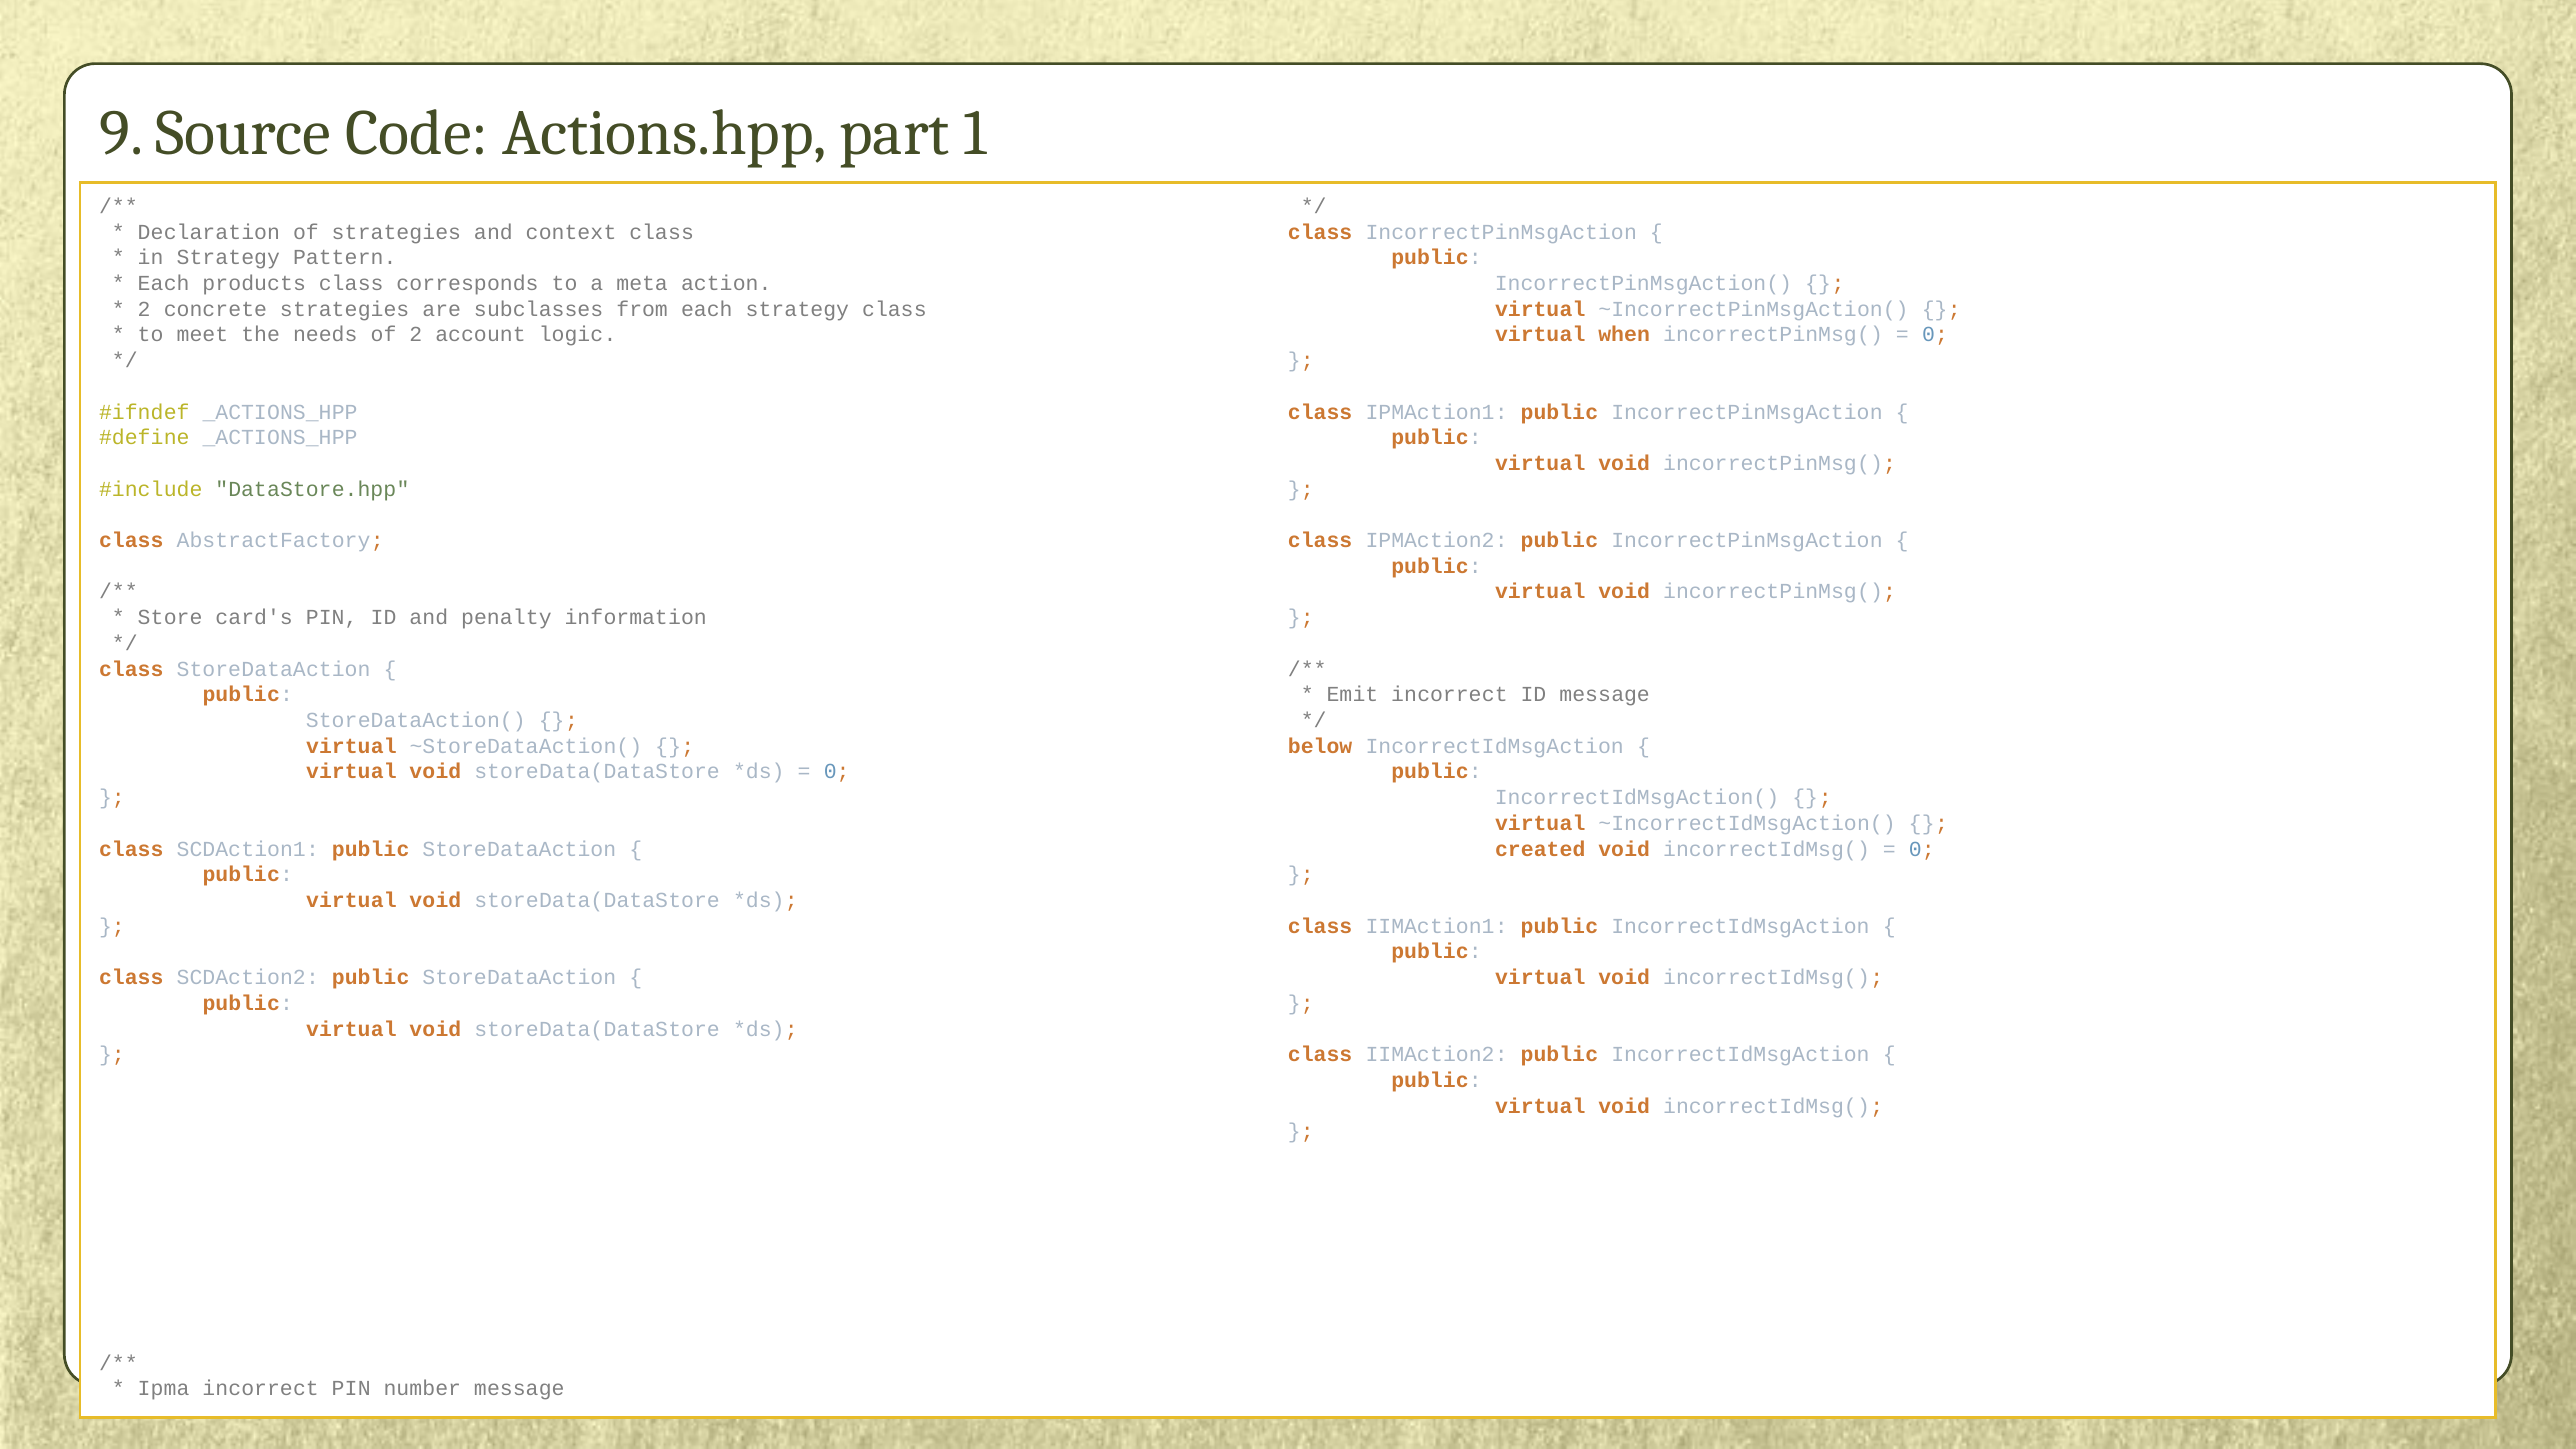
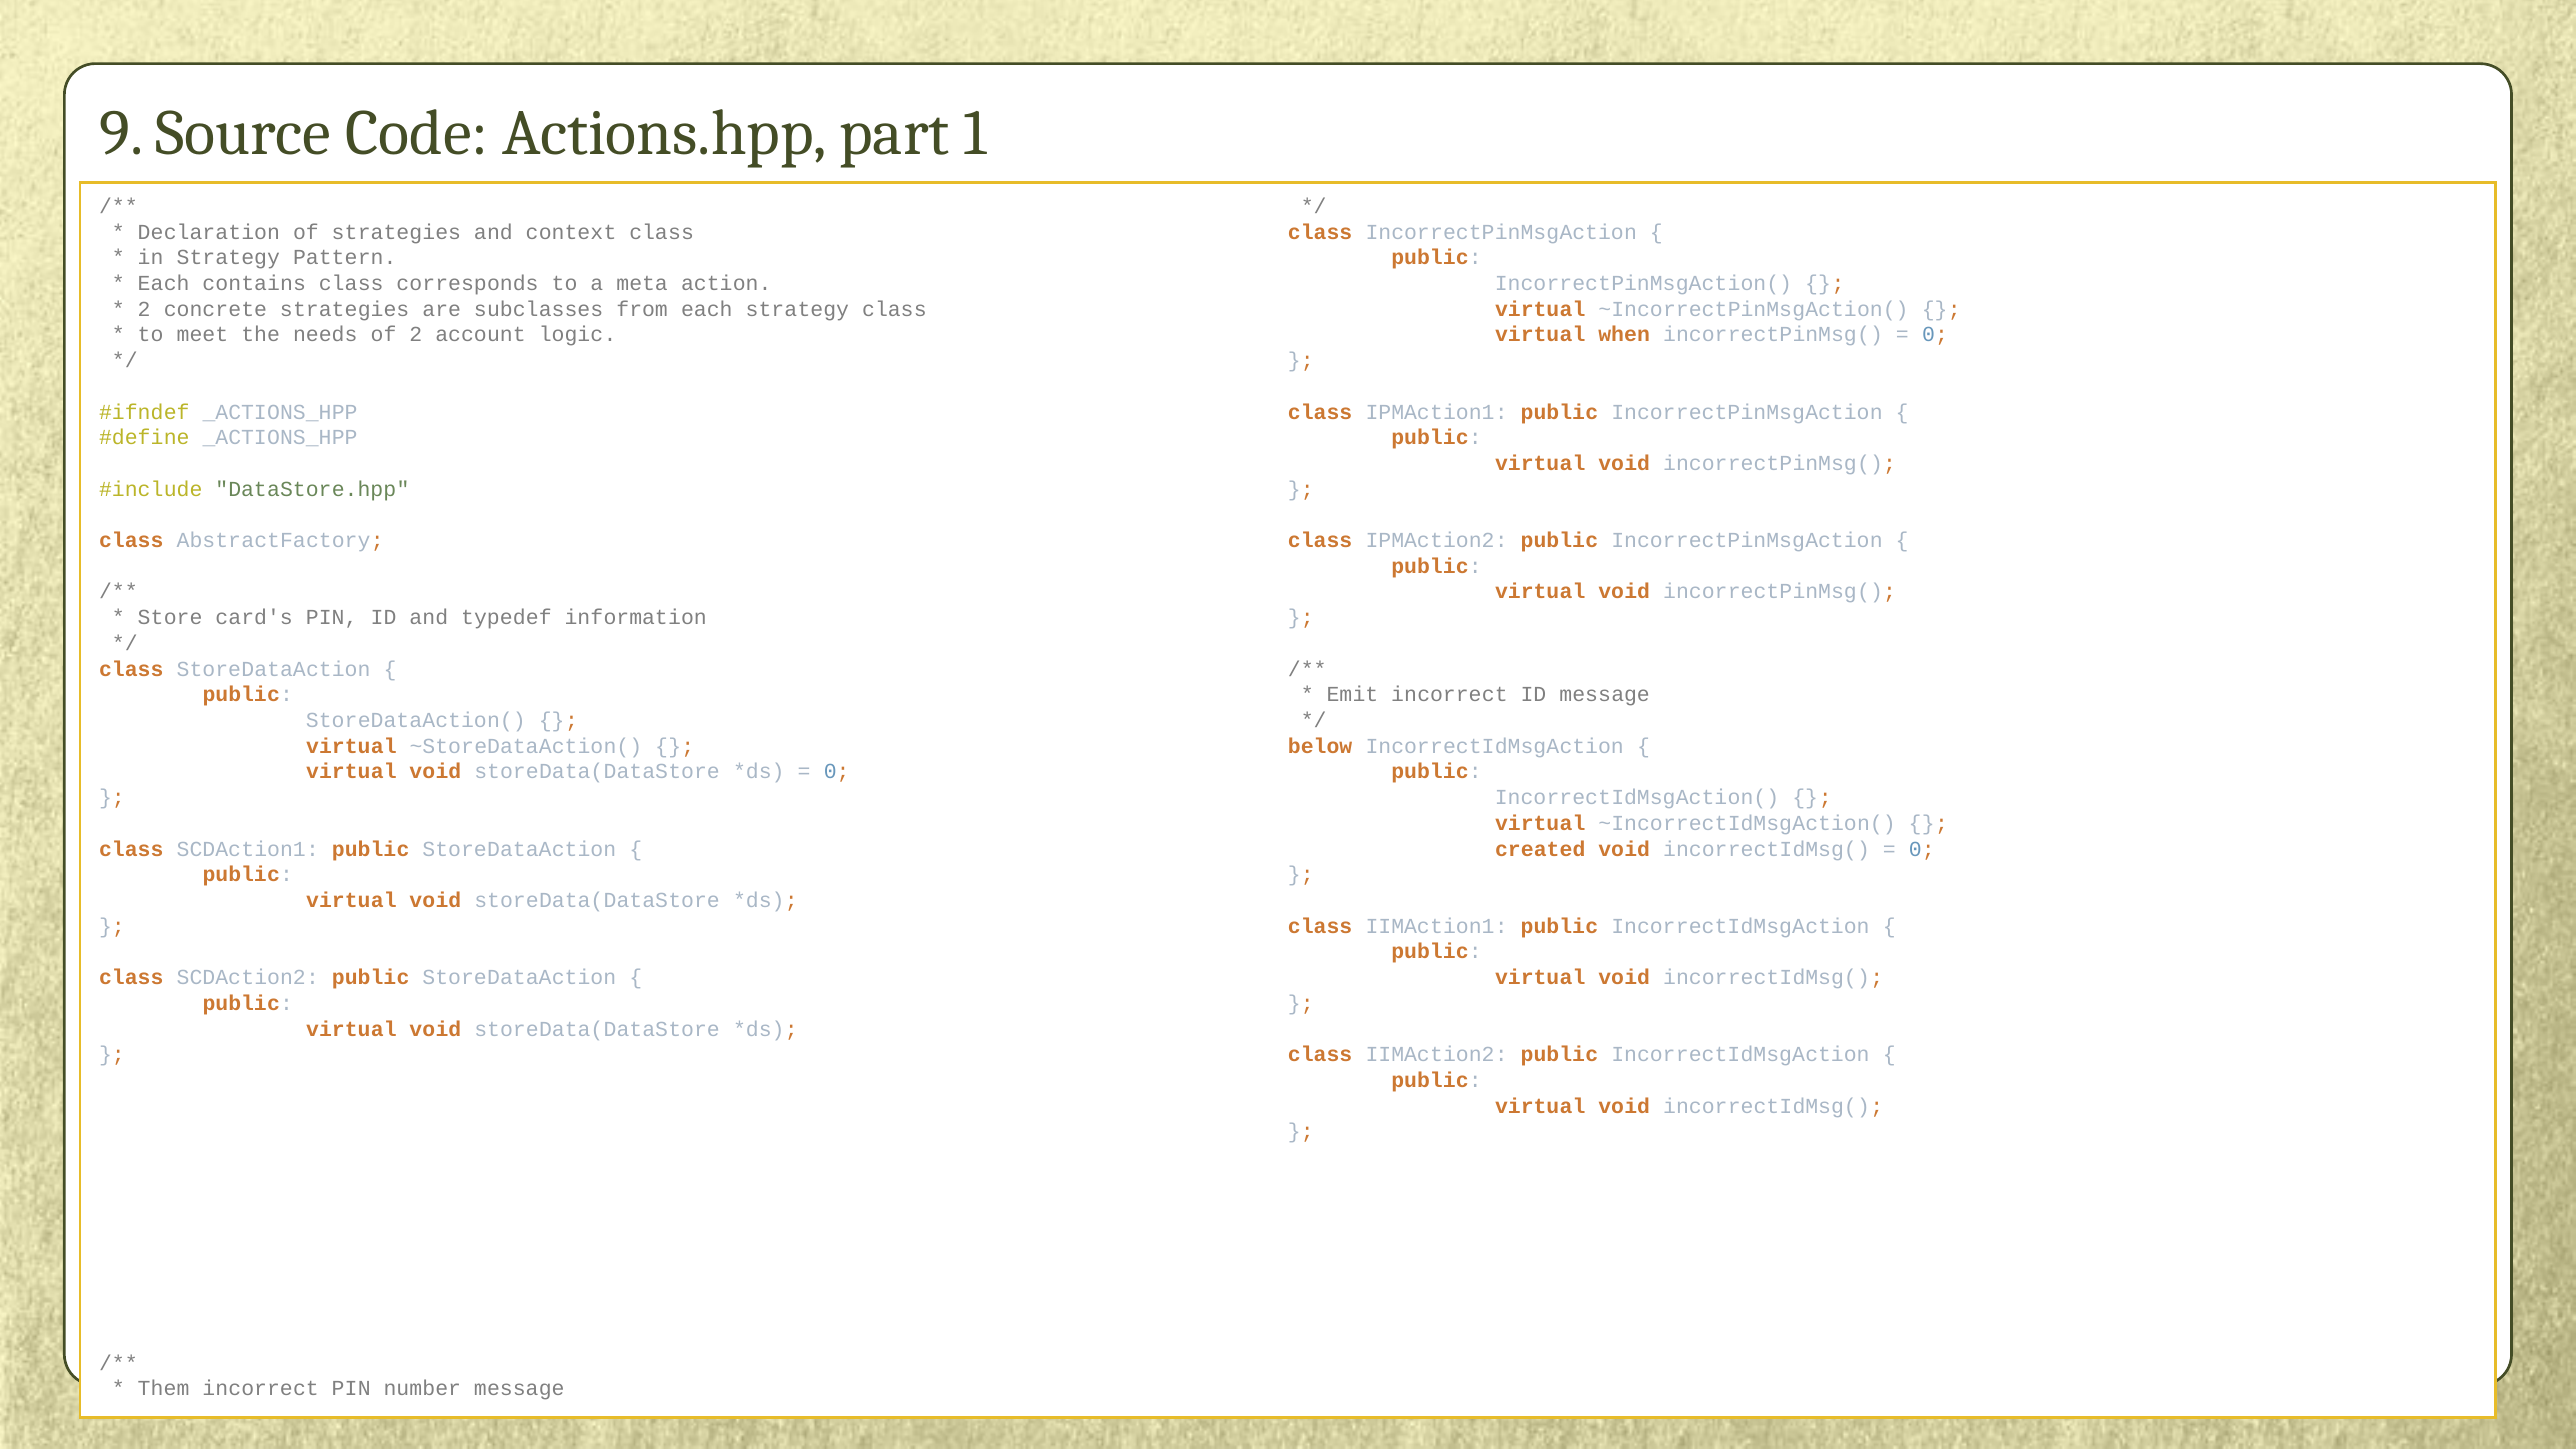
products: products -> contains
penalty: penalty -> typedef
Ipma: Ipma -> Them
